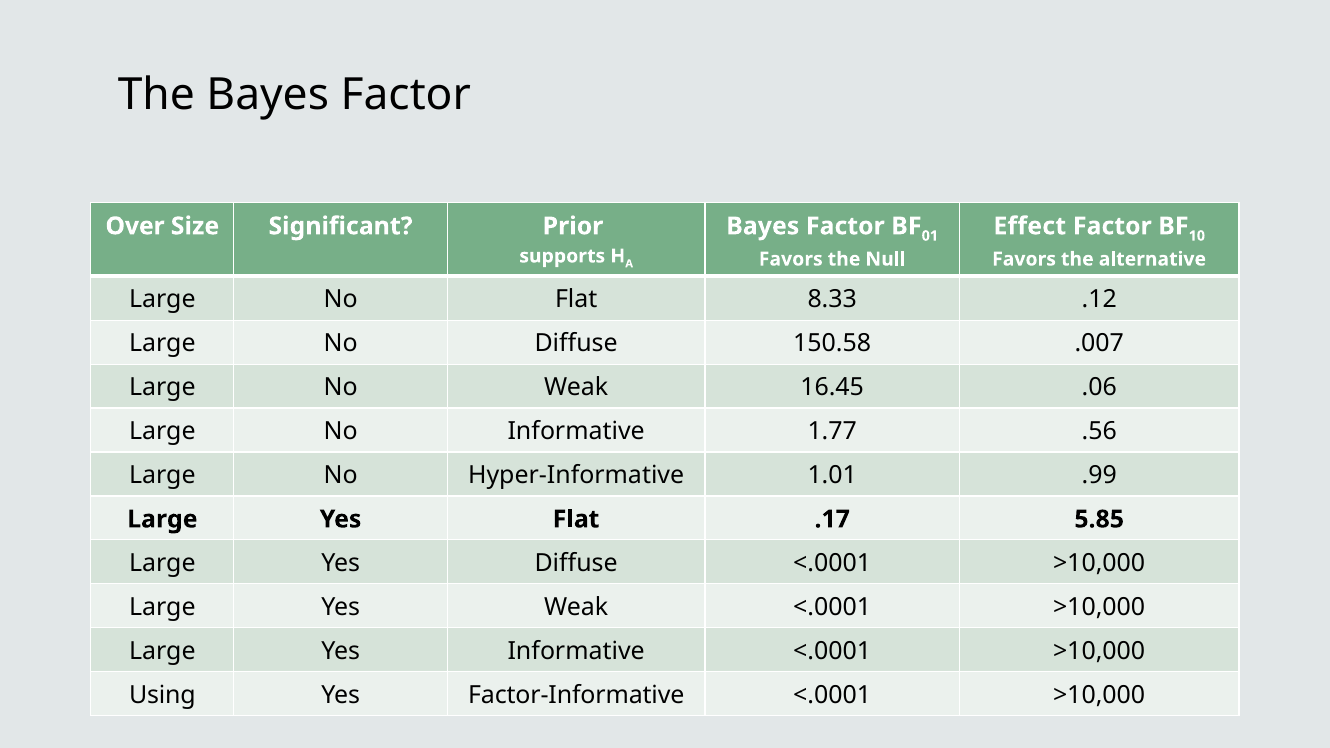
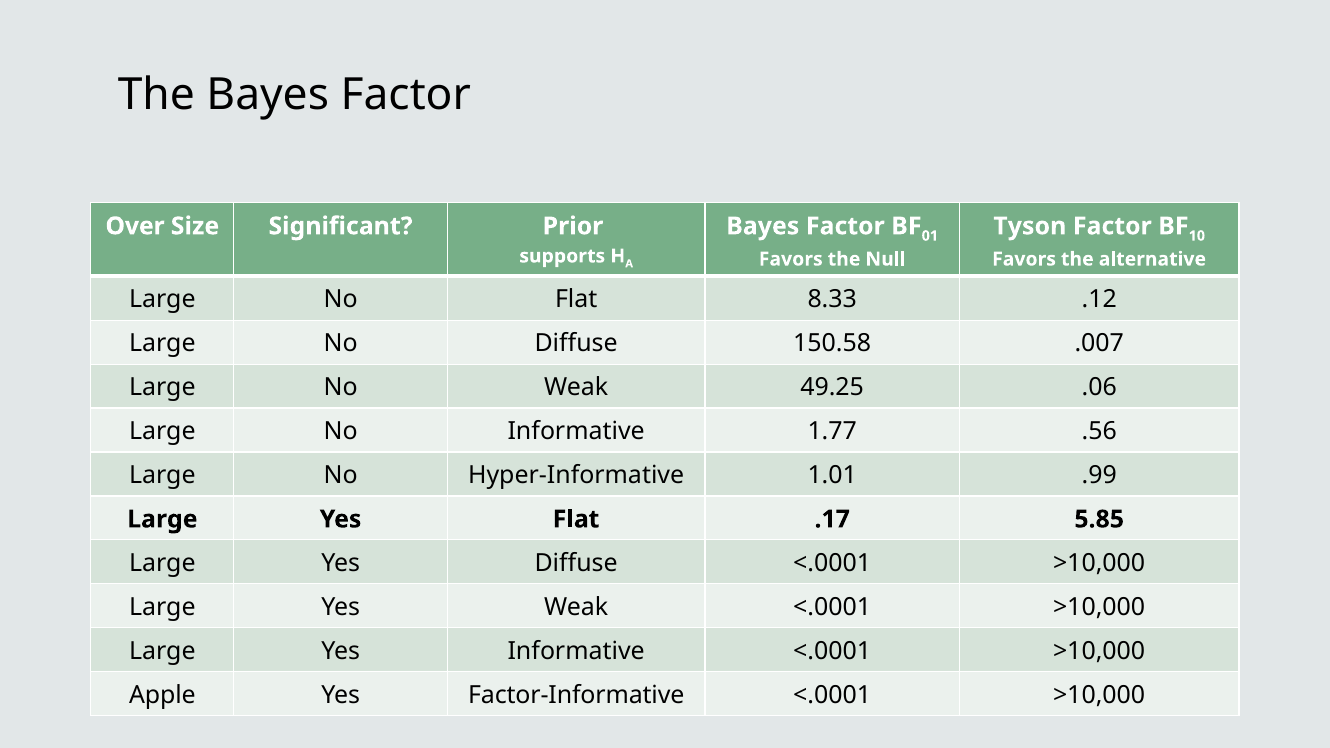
Effect: Effect -> Tyson
16.45: 16.45 -> 49.25
Using: Using -> Apple
